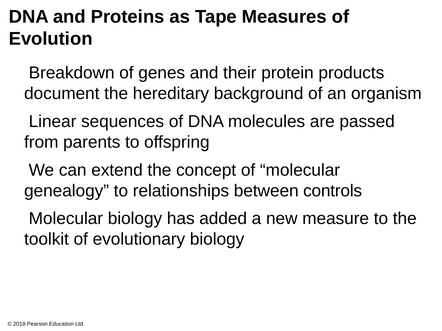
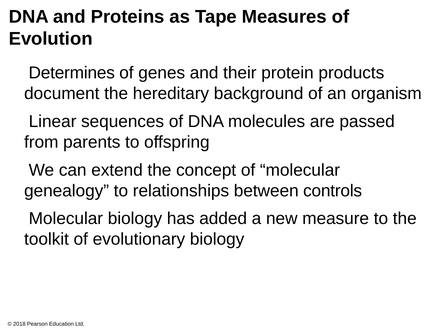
Breakdown: Breakdown -> Determines
